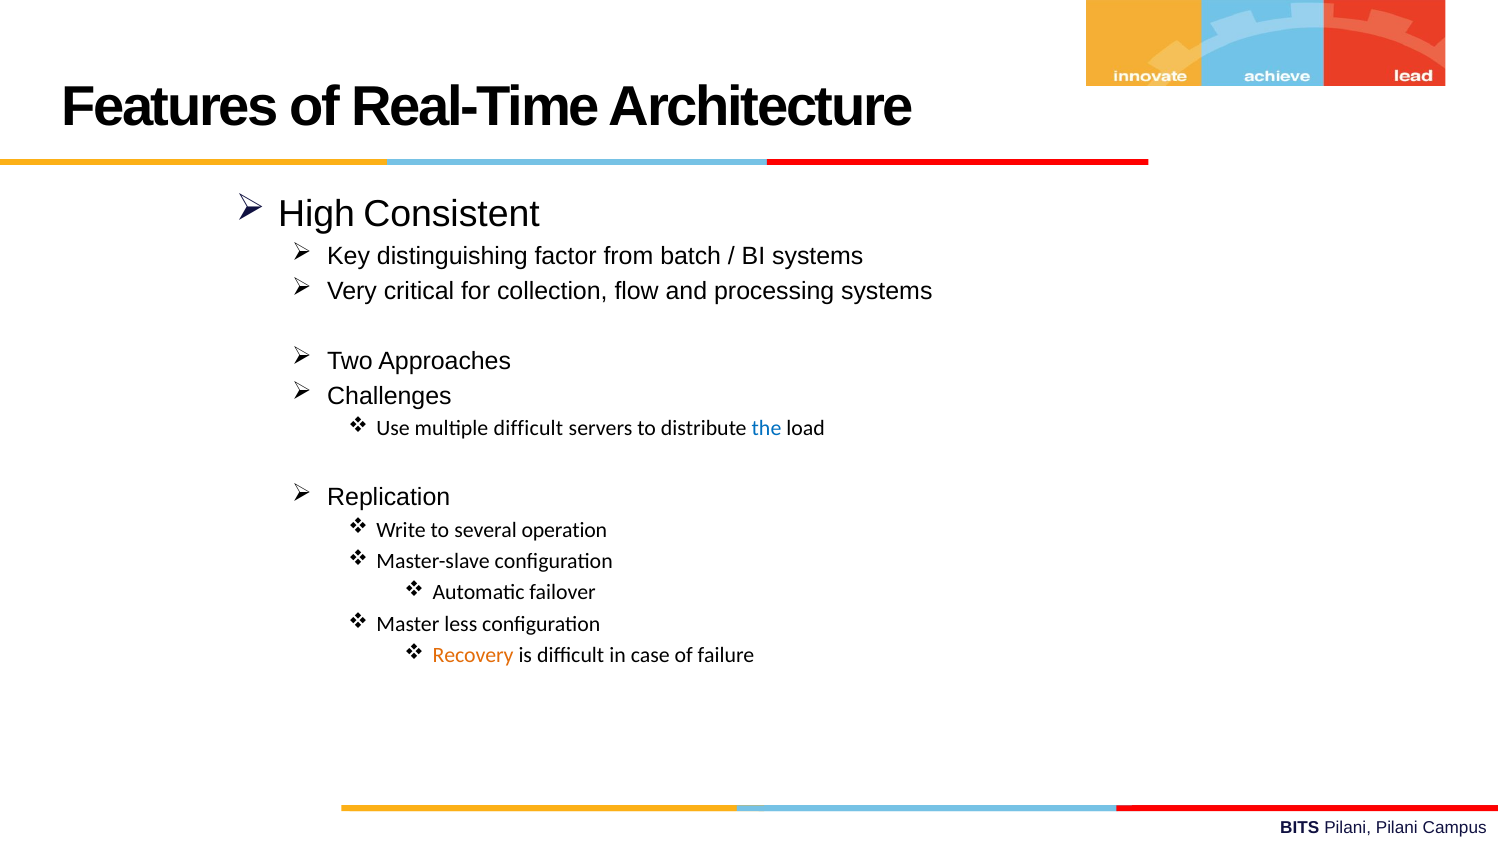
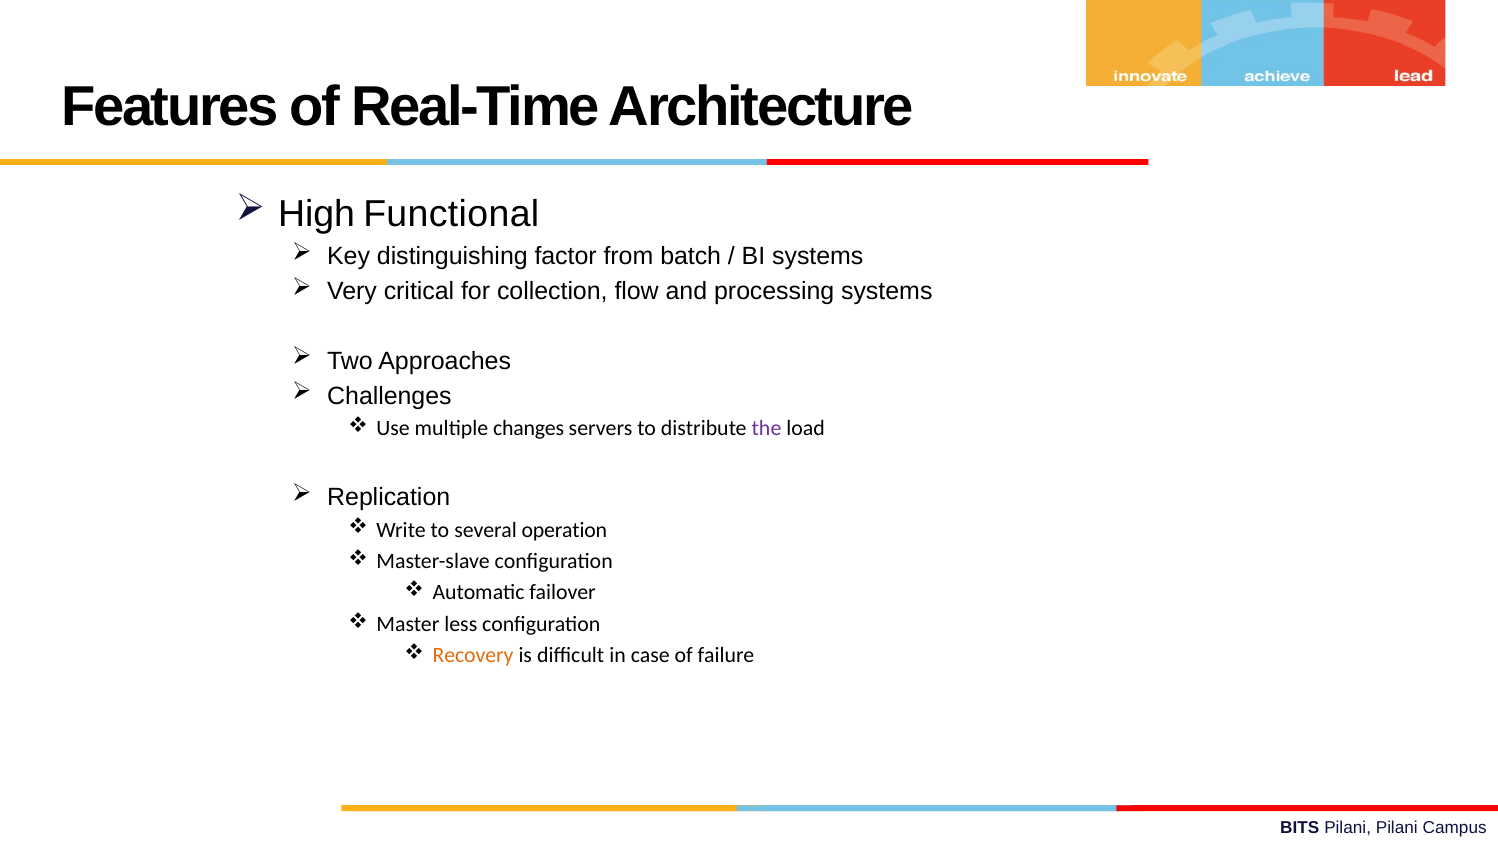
Consistent: Consistent -> Functional
multiple difficult: difficult -> changes
the colour: blue -> purple
